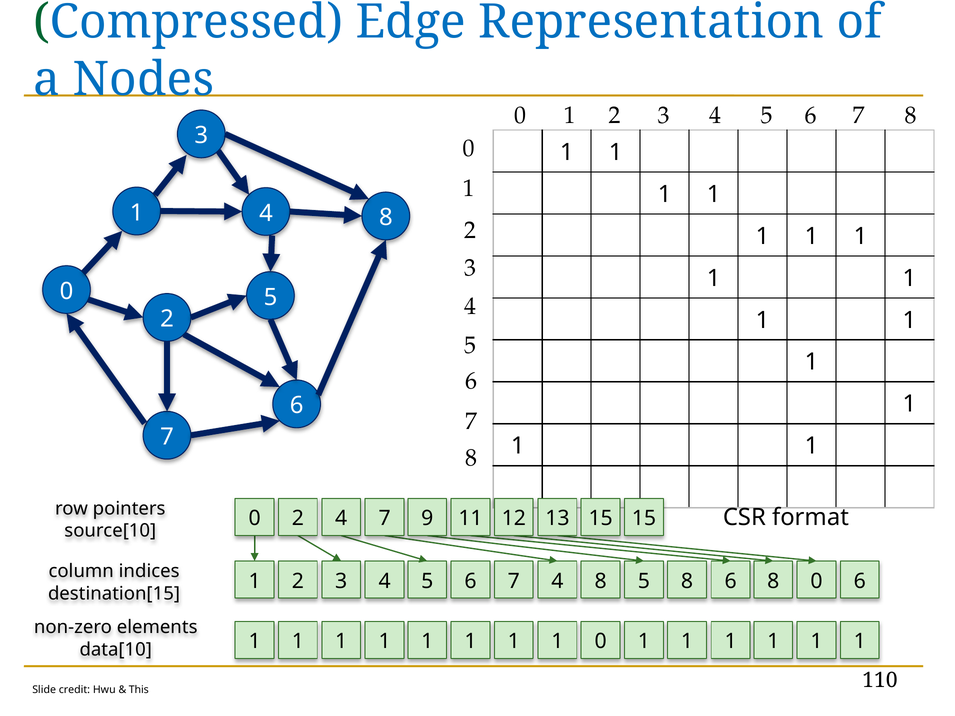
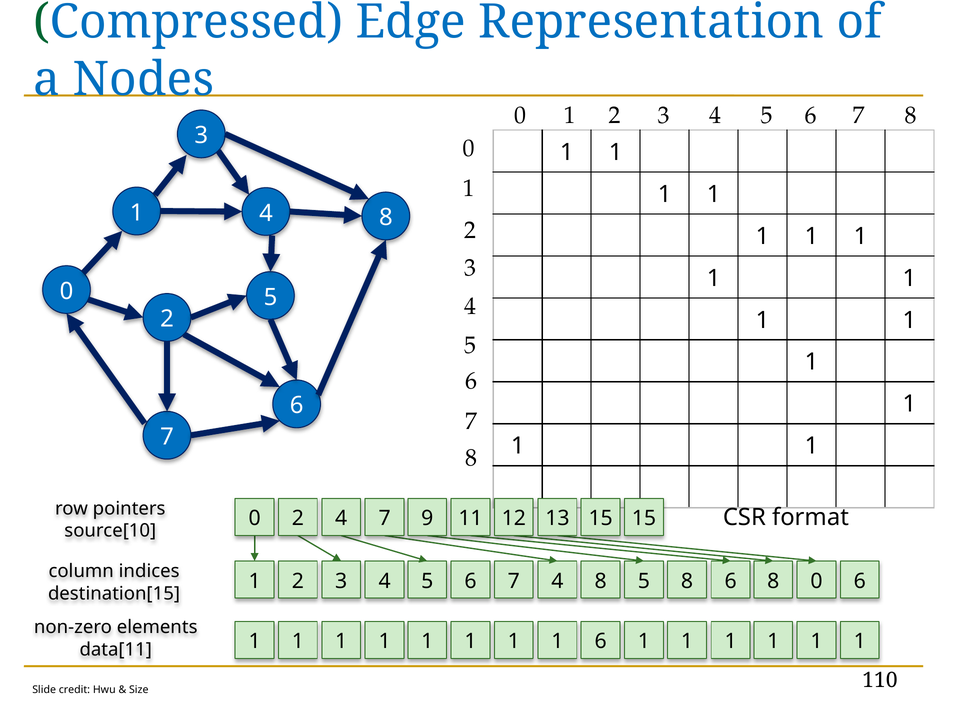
0 at (601, 642): 0 -> 6
data[10: data[10 -> data[11
This: This -> Size
